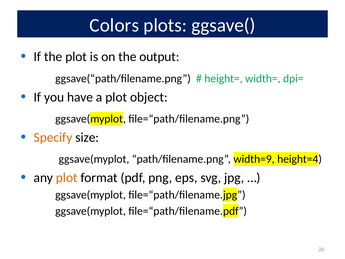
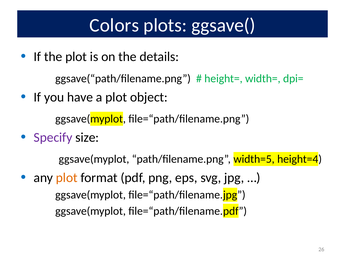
output: output -> details
Specify colour: orange -> purple
width=9: width=9 -> width=5
